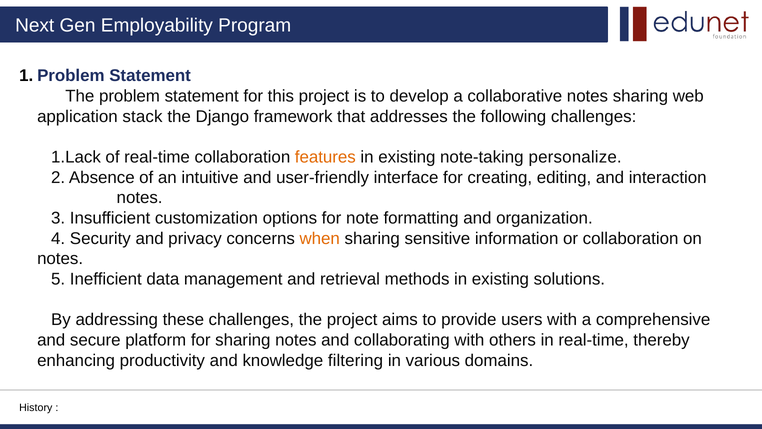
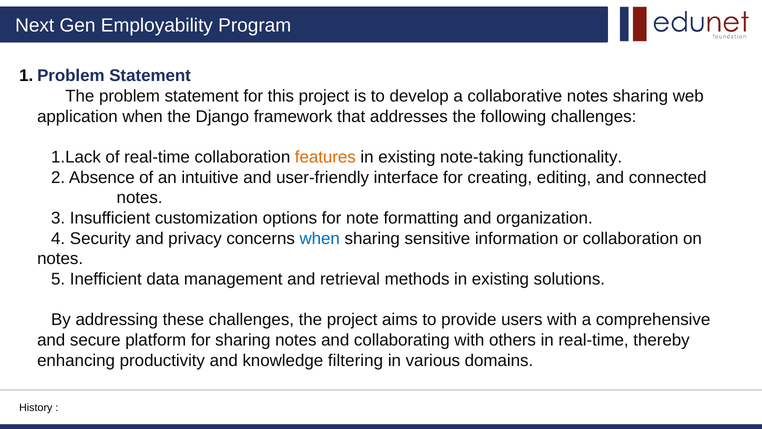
application stack: stack -> when
personalize: personalize -> functionality
interaction: interaction -> connected
when at (320, 238) colour: orange -> blue
